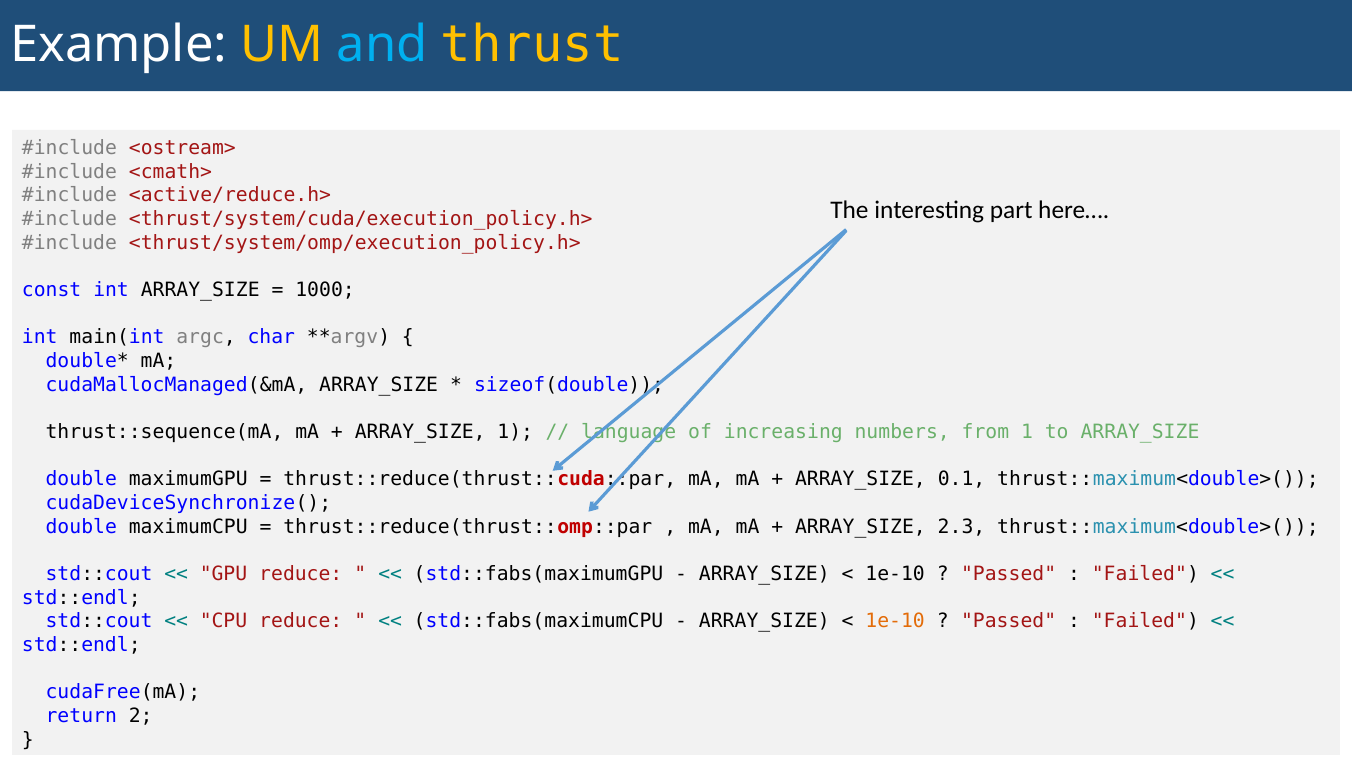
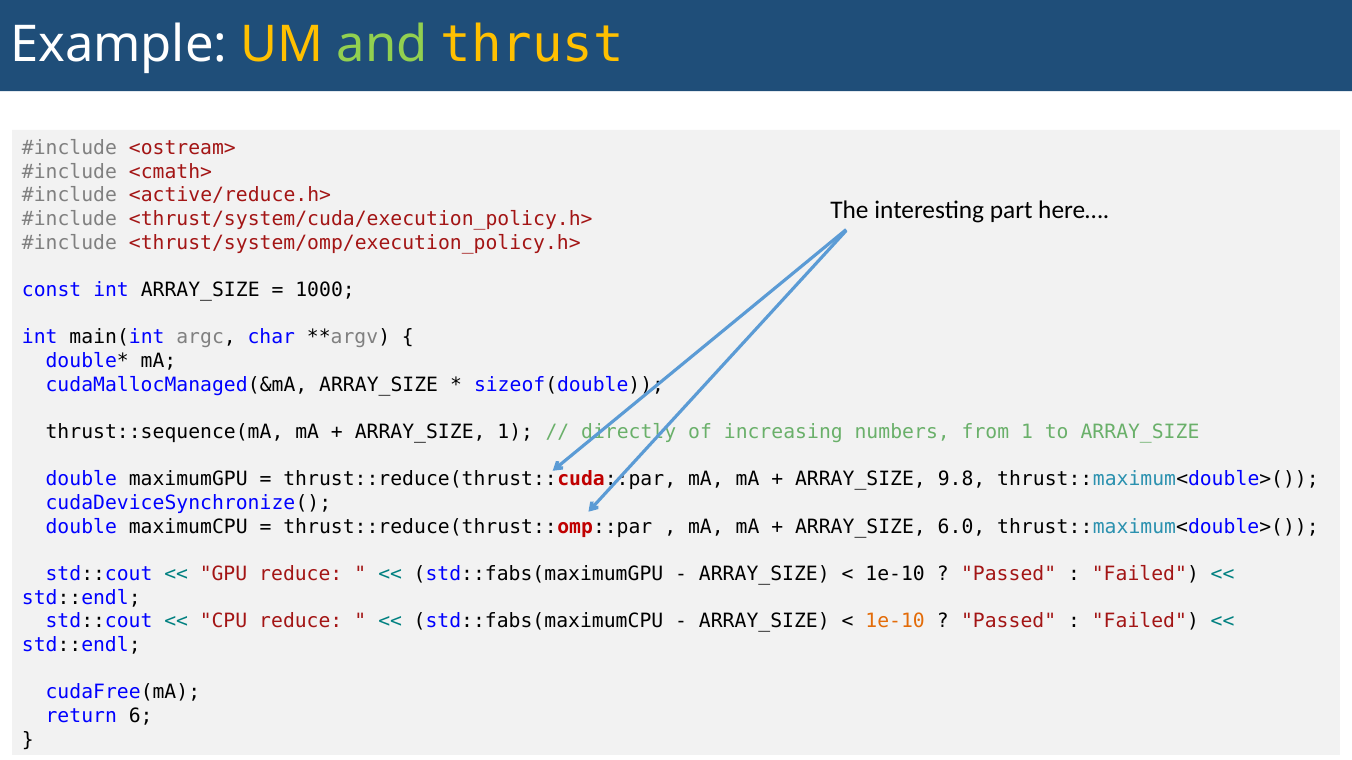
and colour: light blue -> light green
language: language -> directly
0.1: 0.1 -> 9.8
2.3: 2.3 -> 6.0
2: 2 -> 6
